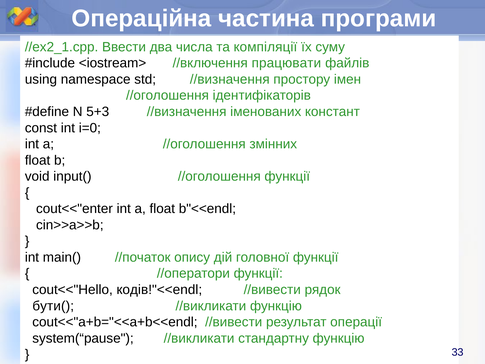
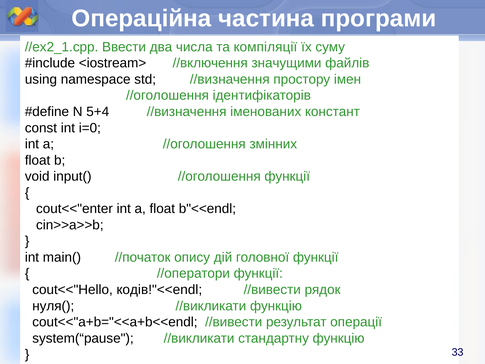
працювати: працювати -> значущими
5+3: 5+3 -> 5+4
бути(: бути( -> нуля(
